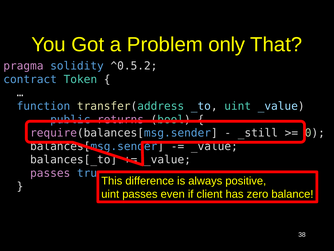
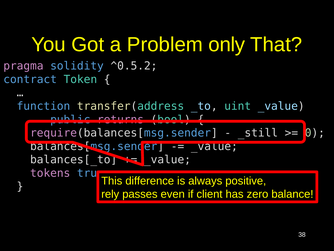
passes at (50, 173): passes -> tokens
uint at (110, 194): uint -> rely
